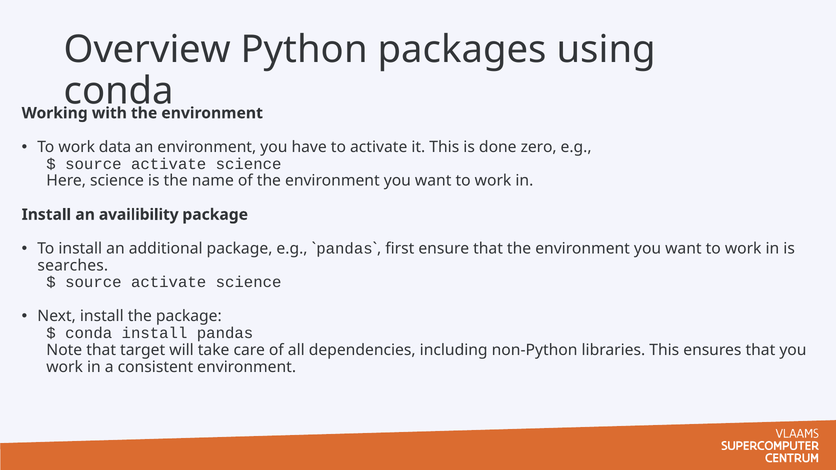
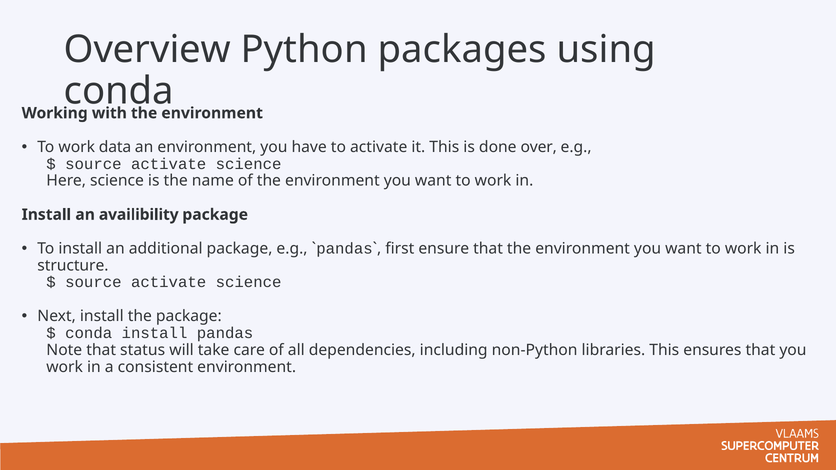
zero: zero -> over
searches: searches -> structure
target: target -> status
